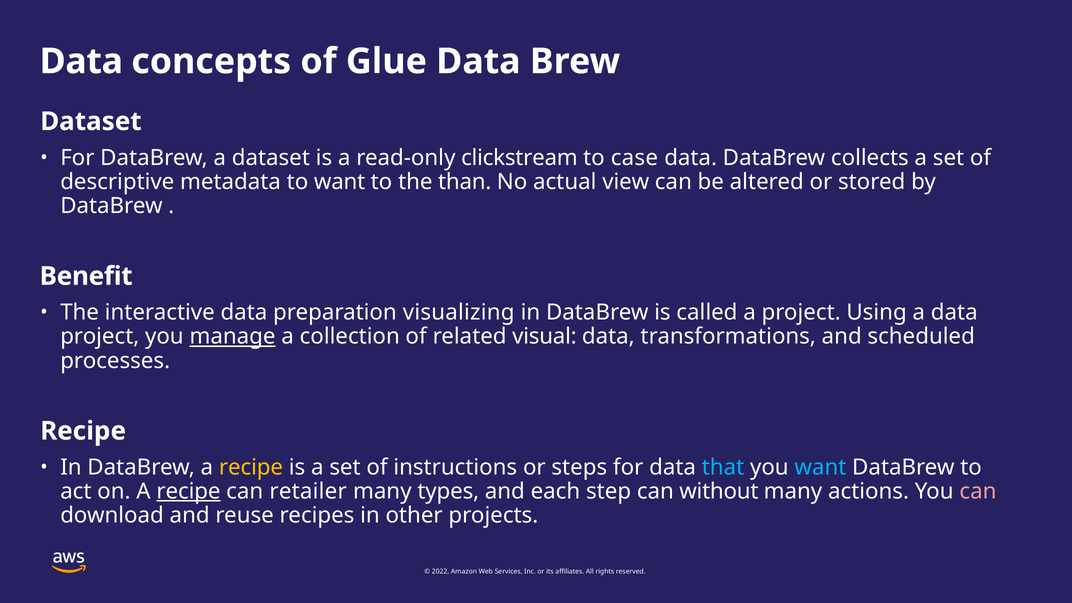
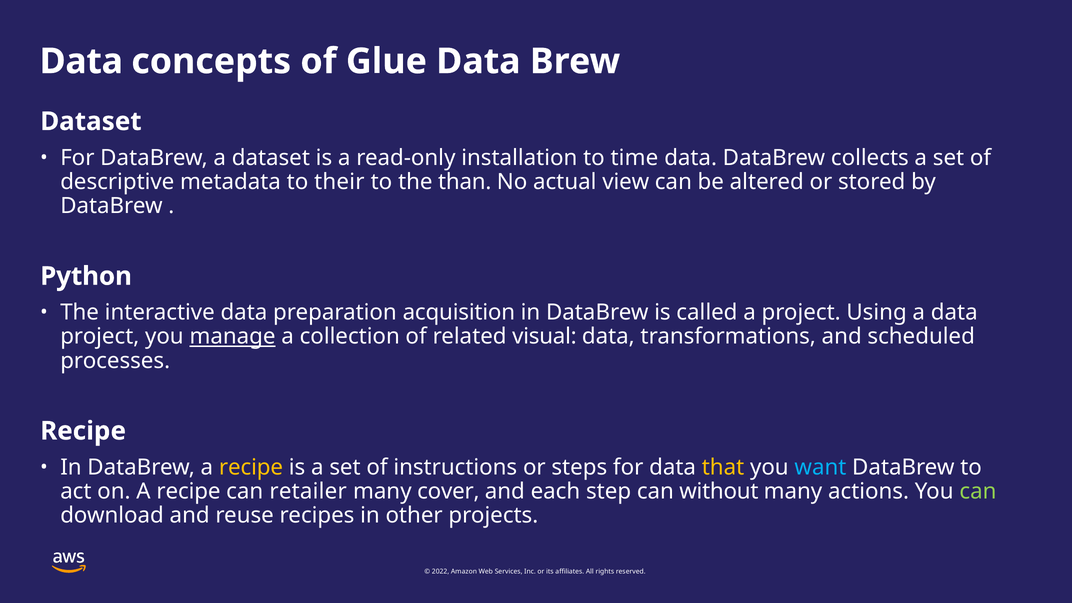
clickstream: clickstream -> installation
case: case -> time
to want: want -> their
Benefit: Benefit -> Python
visualizing: visualizing -> acquisition
that colour: light blue -> yellow
recipe at (189, 491) underline: present -> none
types: types -> cover
can at (978, 491) colour: pink -> light green
